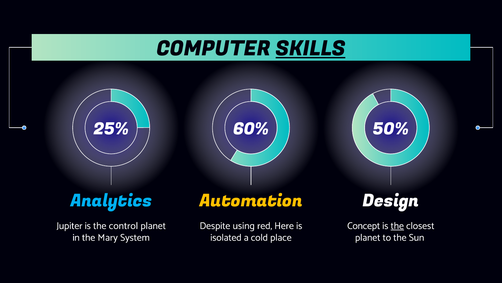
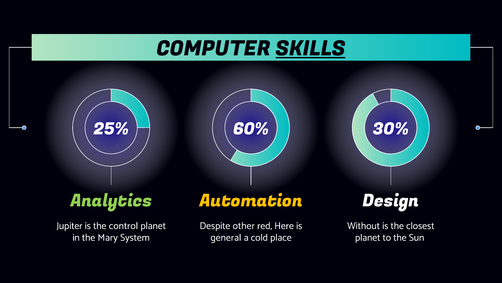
50%: 50% -> 30%
Analytics colour: light blue -> light green
using: using -> other
Concept: Concept -> Without
the at (397, 225) underline: present -> none
isolated: isolated -> general
